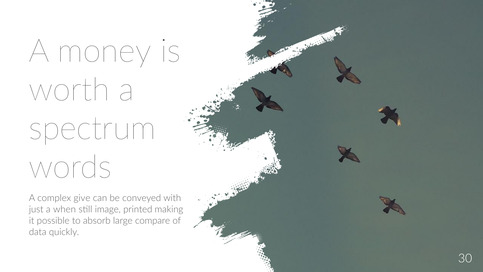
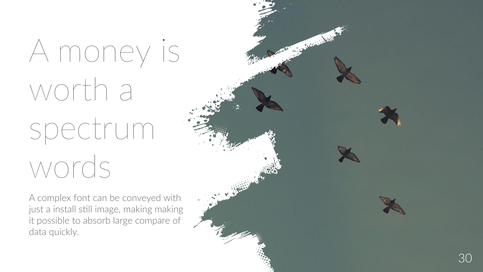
give: give -> font
when: when -> install
image printed: printed -> making
